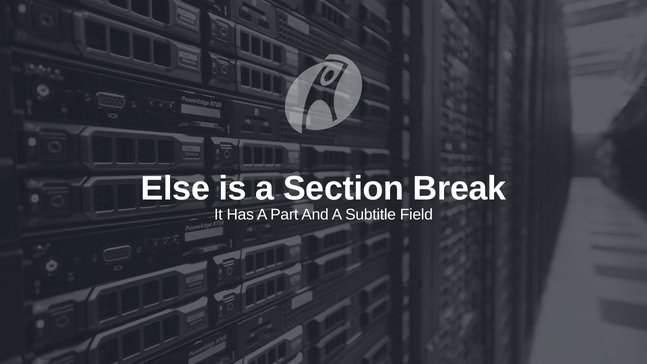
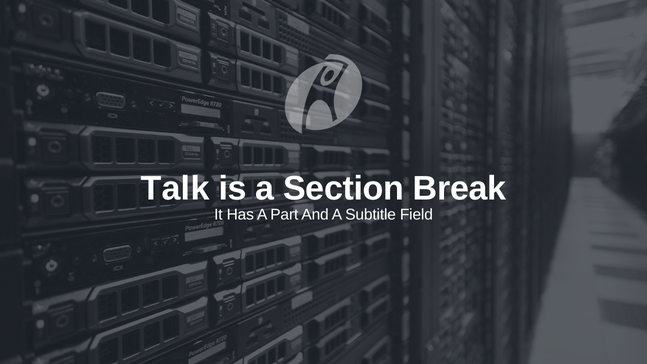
Else: Else -> Talk
